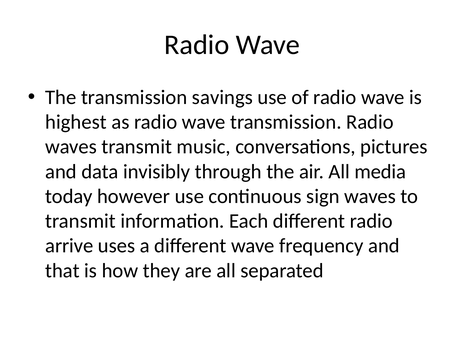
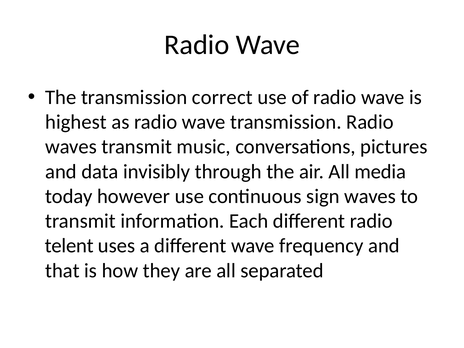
savings: savings -> correct
arrive: arrive -> telent
